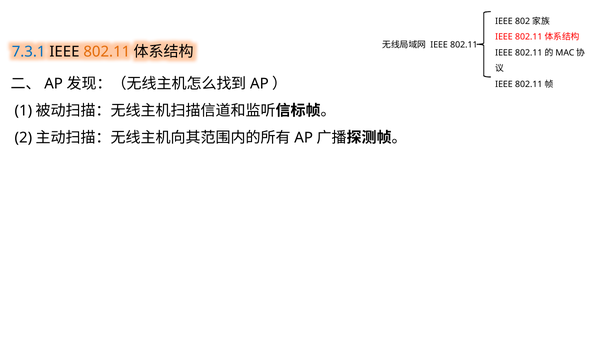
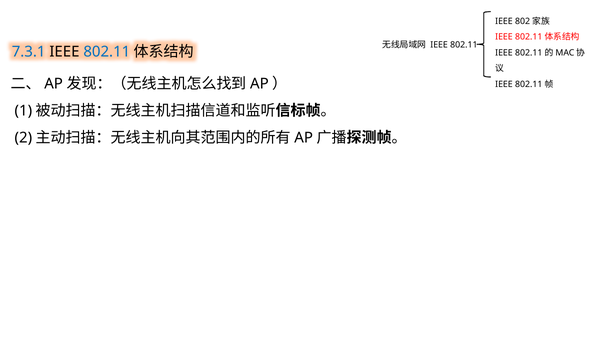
802.11 at (107, 52) colour: orange -> blue
